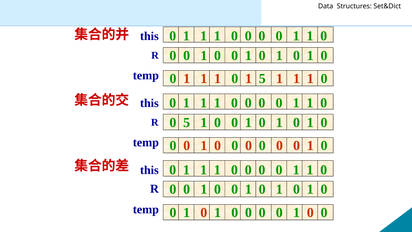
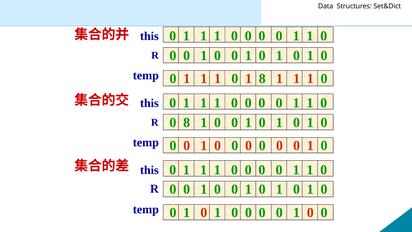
1 5: 5 -> 8
0 5: 5 -> 8
